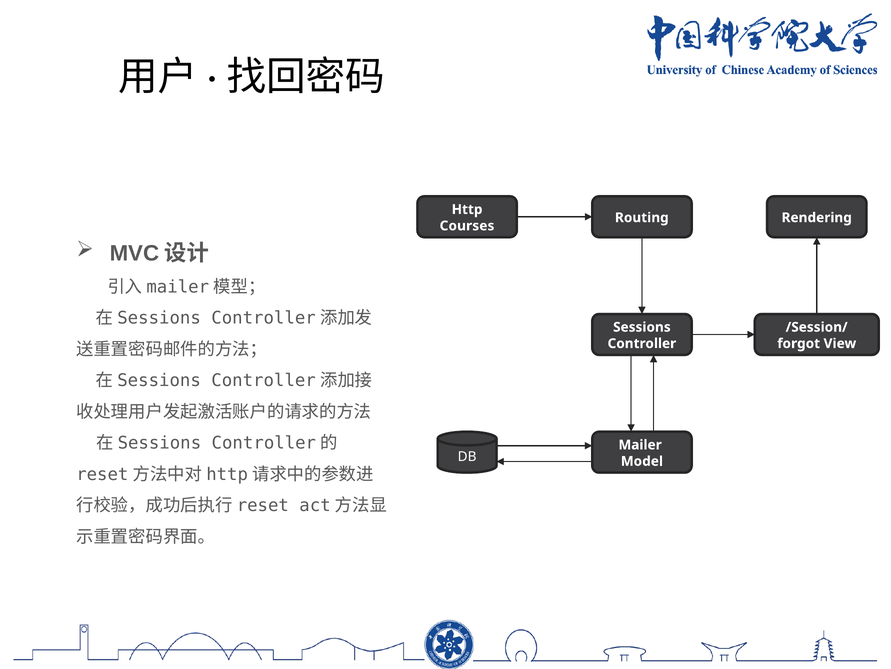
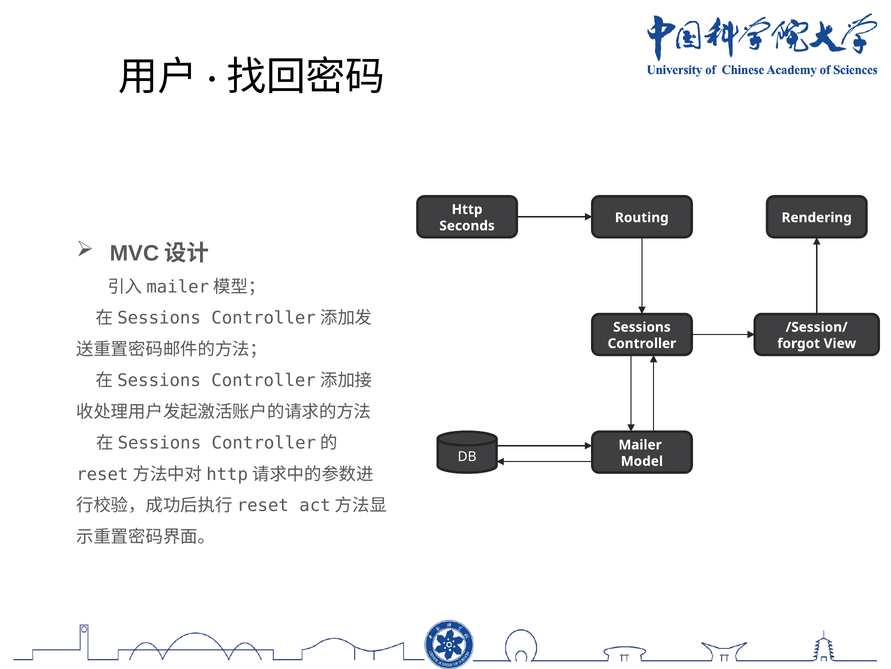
Courses: Courses -> Seconds
